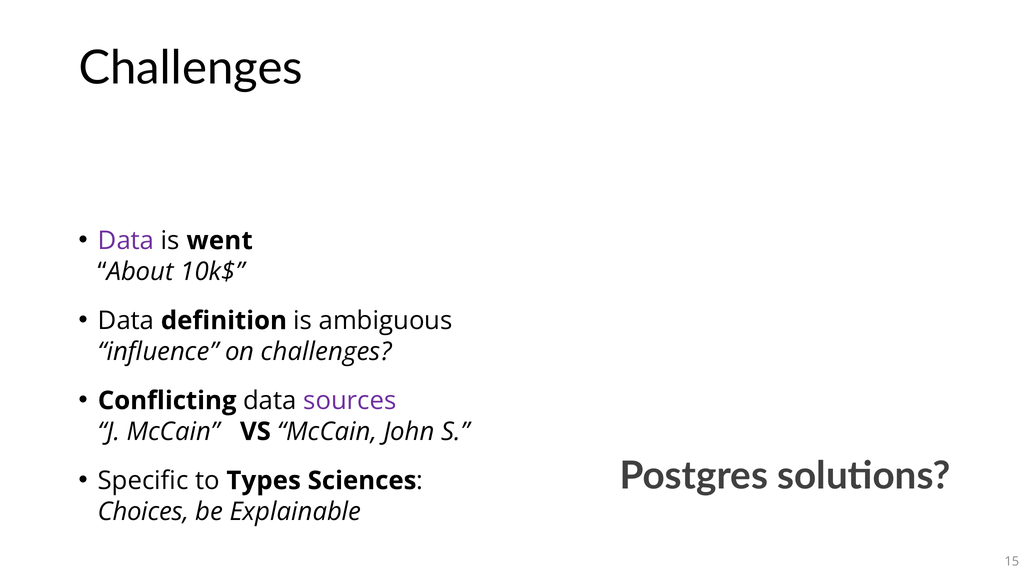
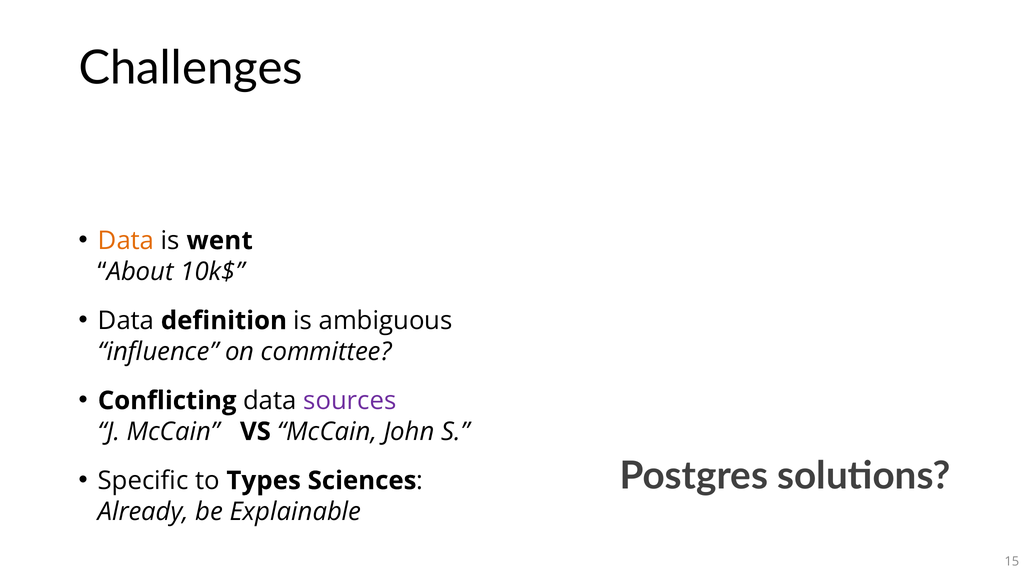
Data at (126, 241) colour: purple -> orange
on challenges: challenges -> committee
Choices: Choices -> Already
